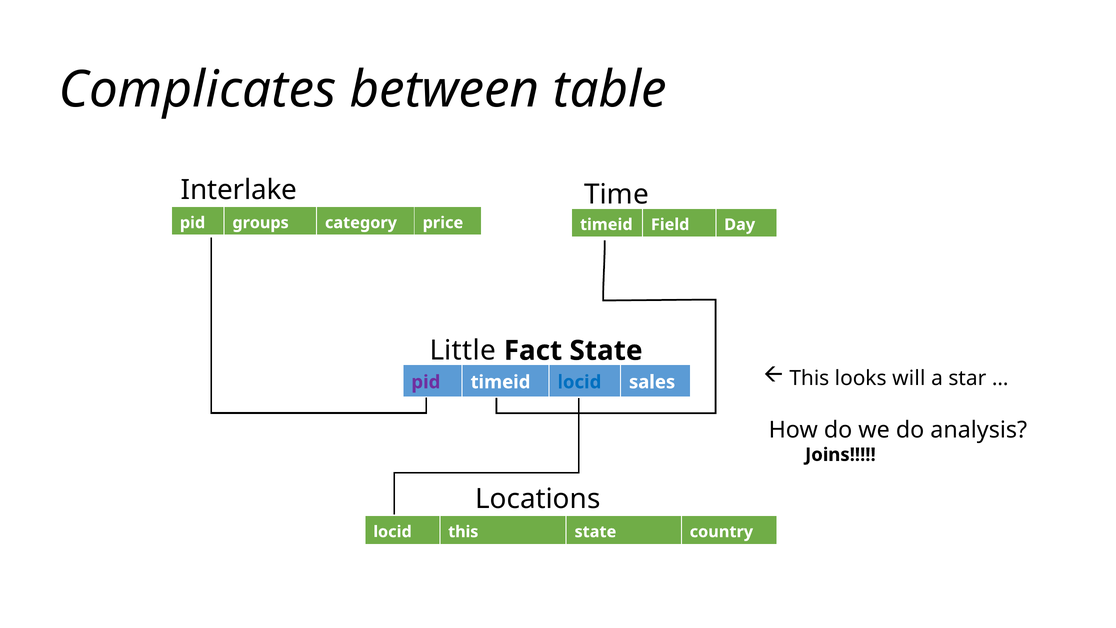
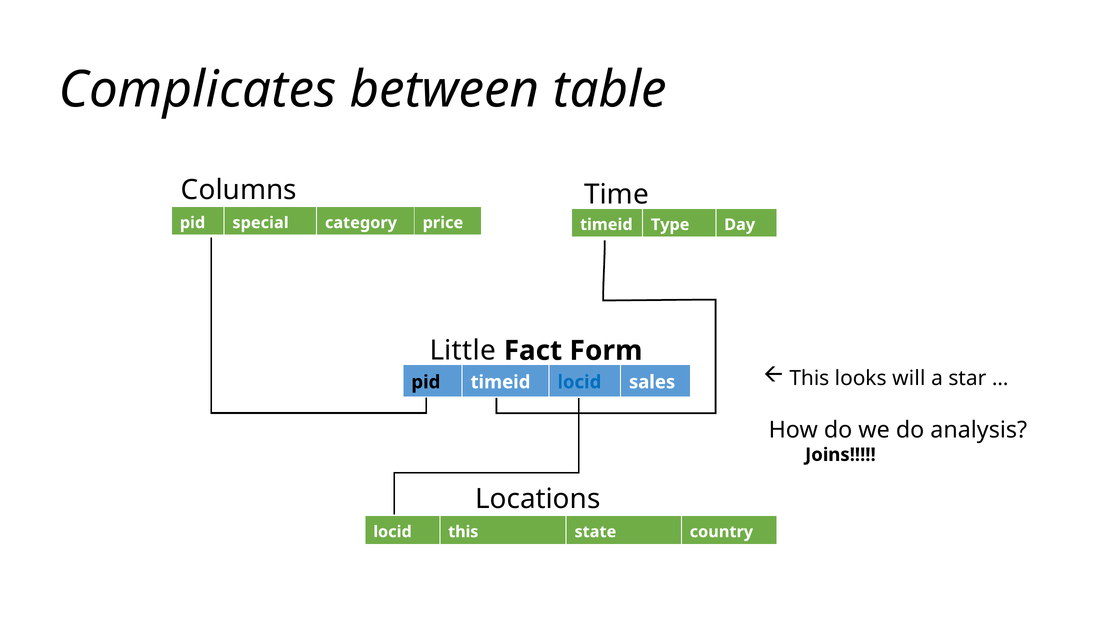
Interlake: Interlake -> Columns
groups: groups -> special
Field: Field -> Type
Fact State: State -> Form
pid at (426, 382) colour: purple -> black
